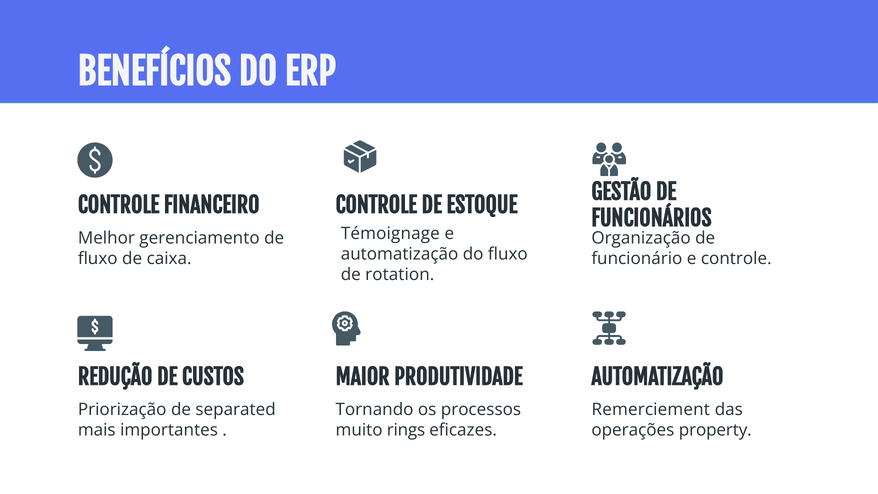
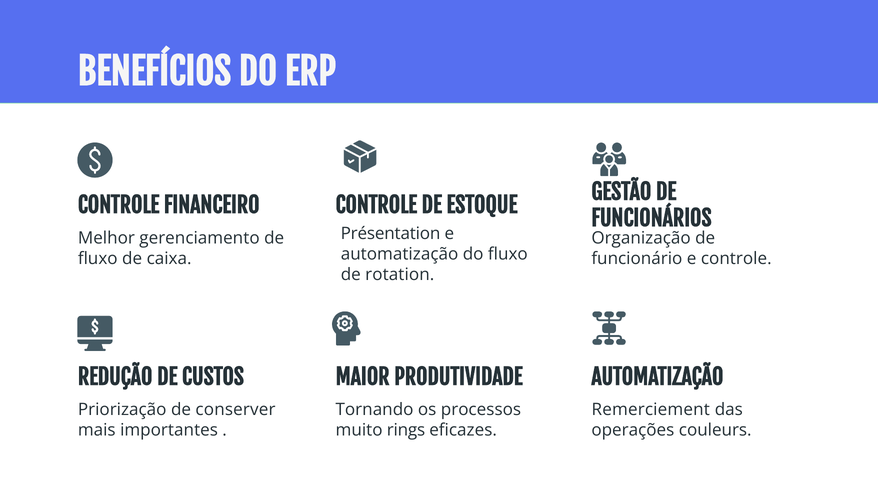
Témoignage: Témoignage -> Présentation
separated: separated -> conserver
property: property -> couleurs
